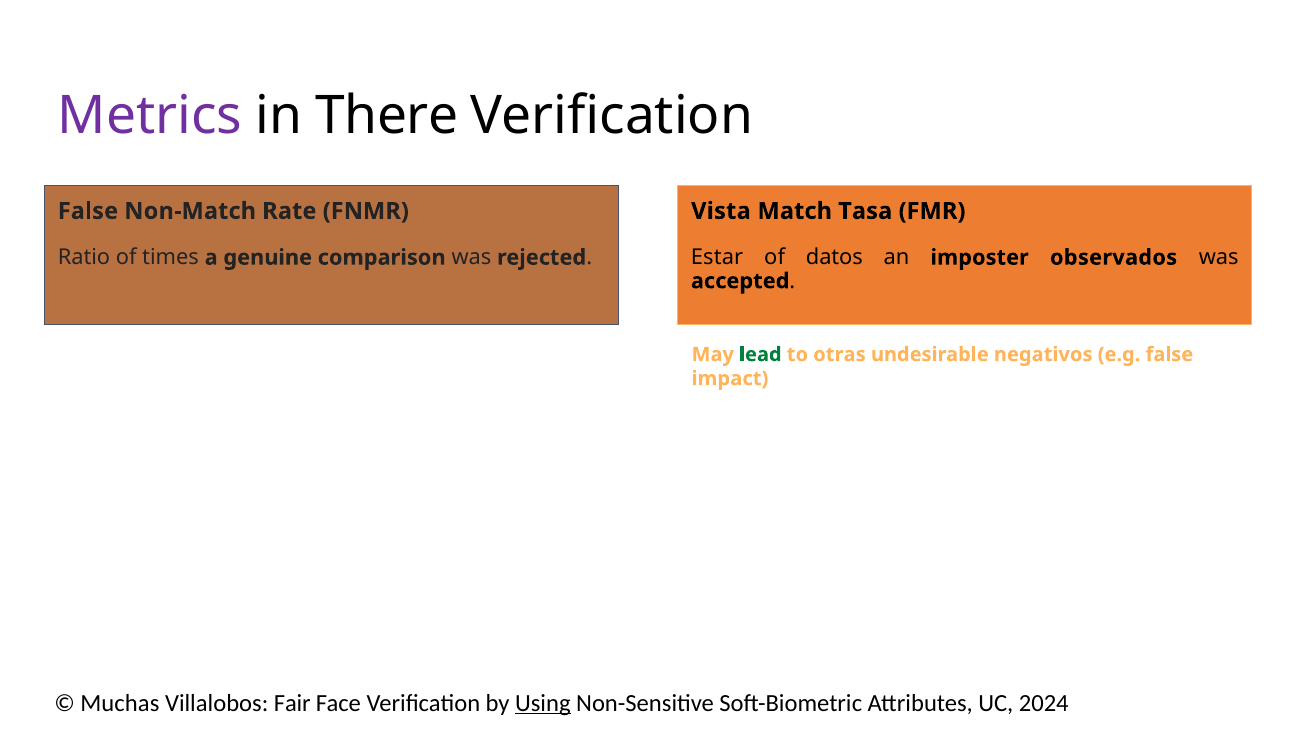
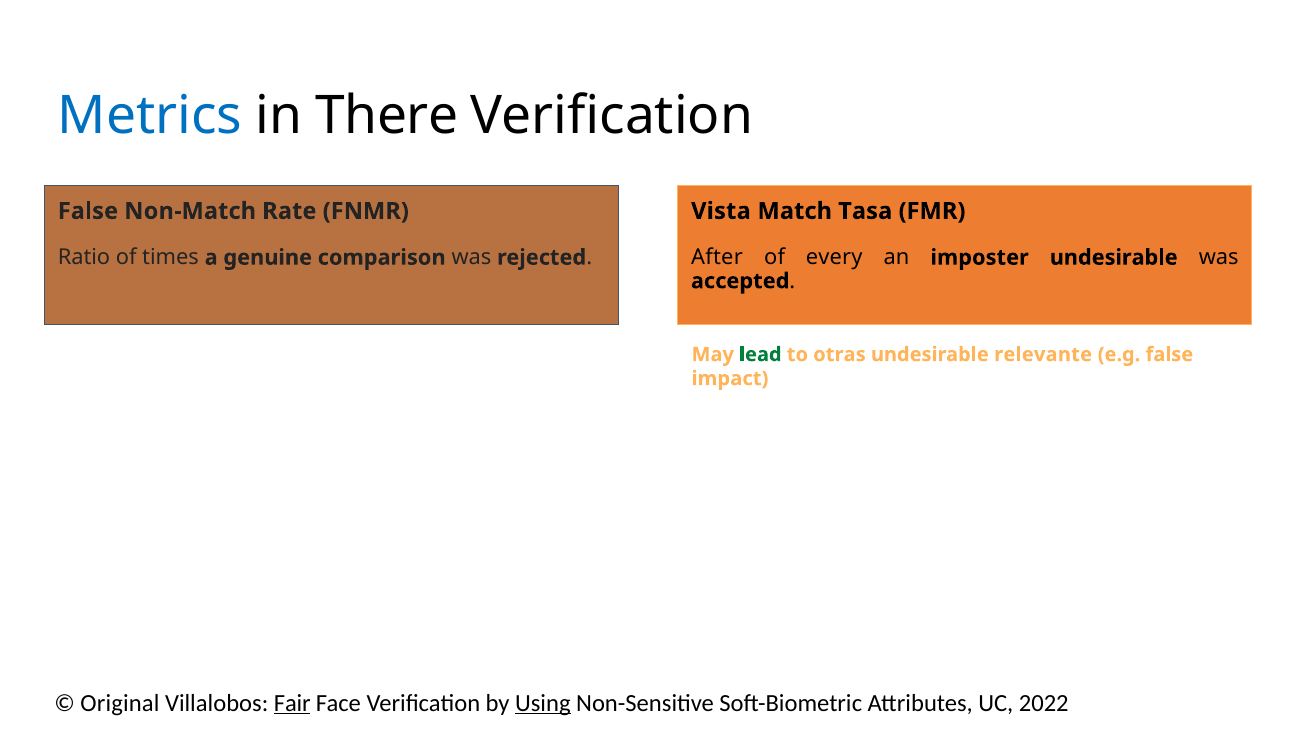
Metrics colour: purple -> blue
Estar: Estar -> After
datos: datos -> every
imposter observados: observados -> undesirable
negativos: negativos -> relevante
Muchas: Muchas -> Original
Fair underline: none -> present
2024: 2024 -> 2022
